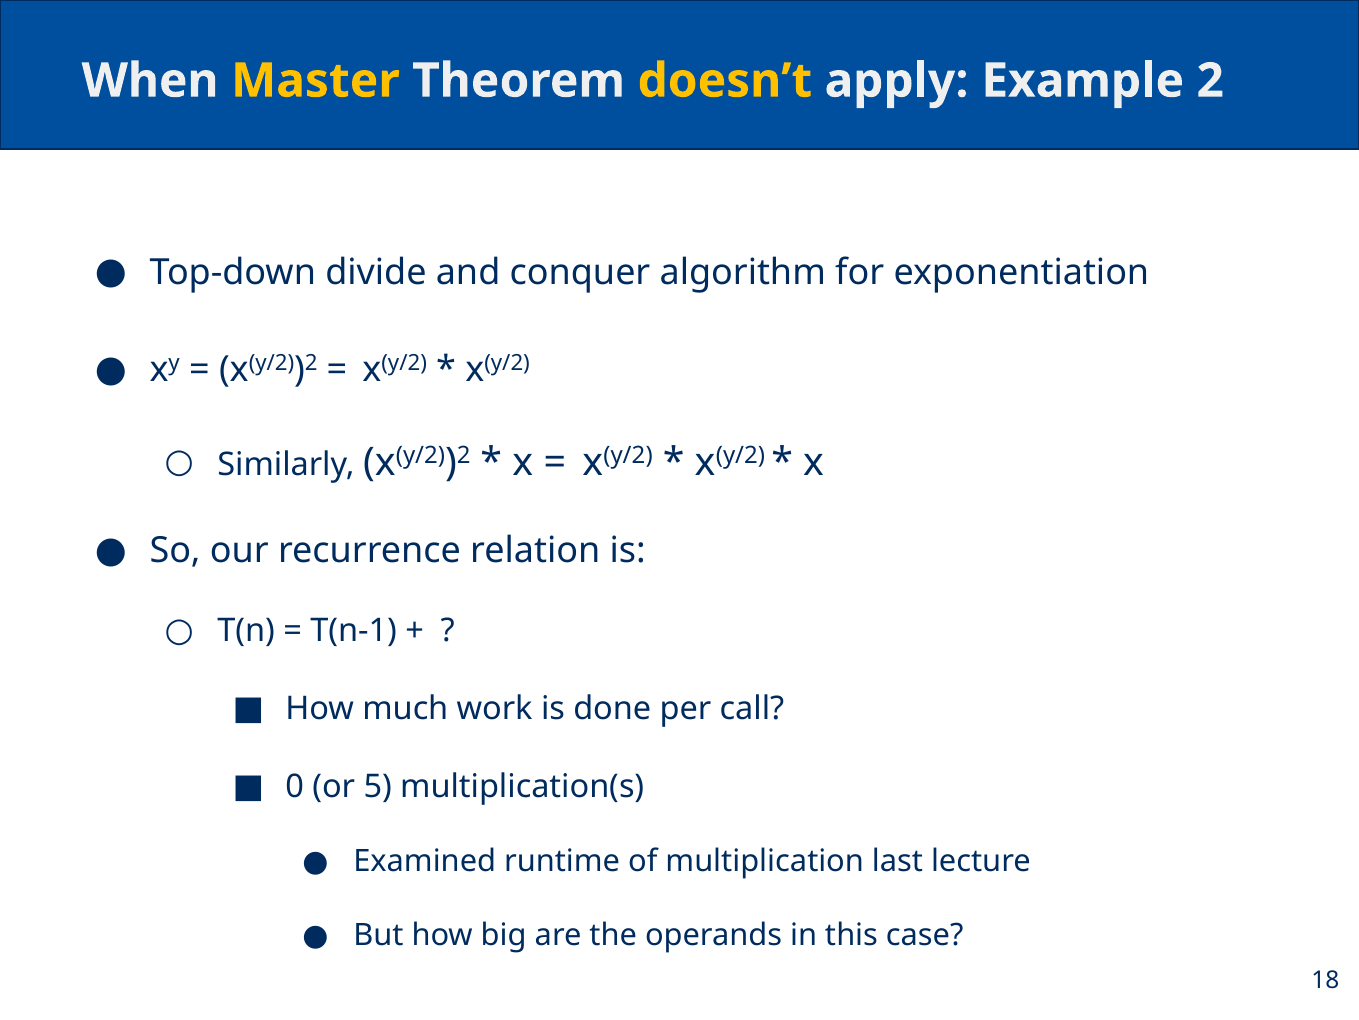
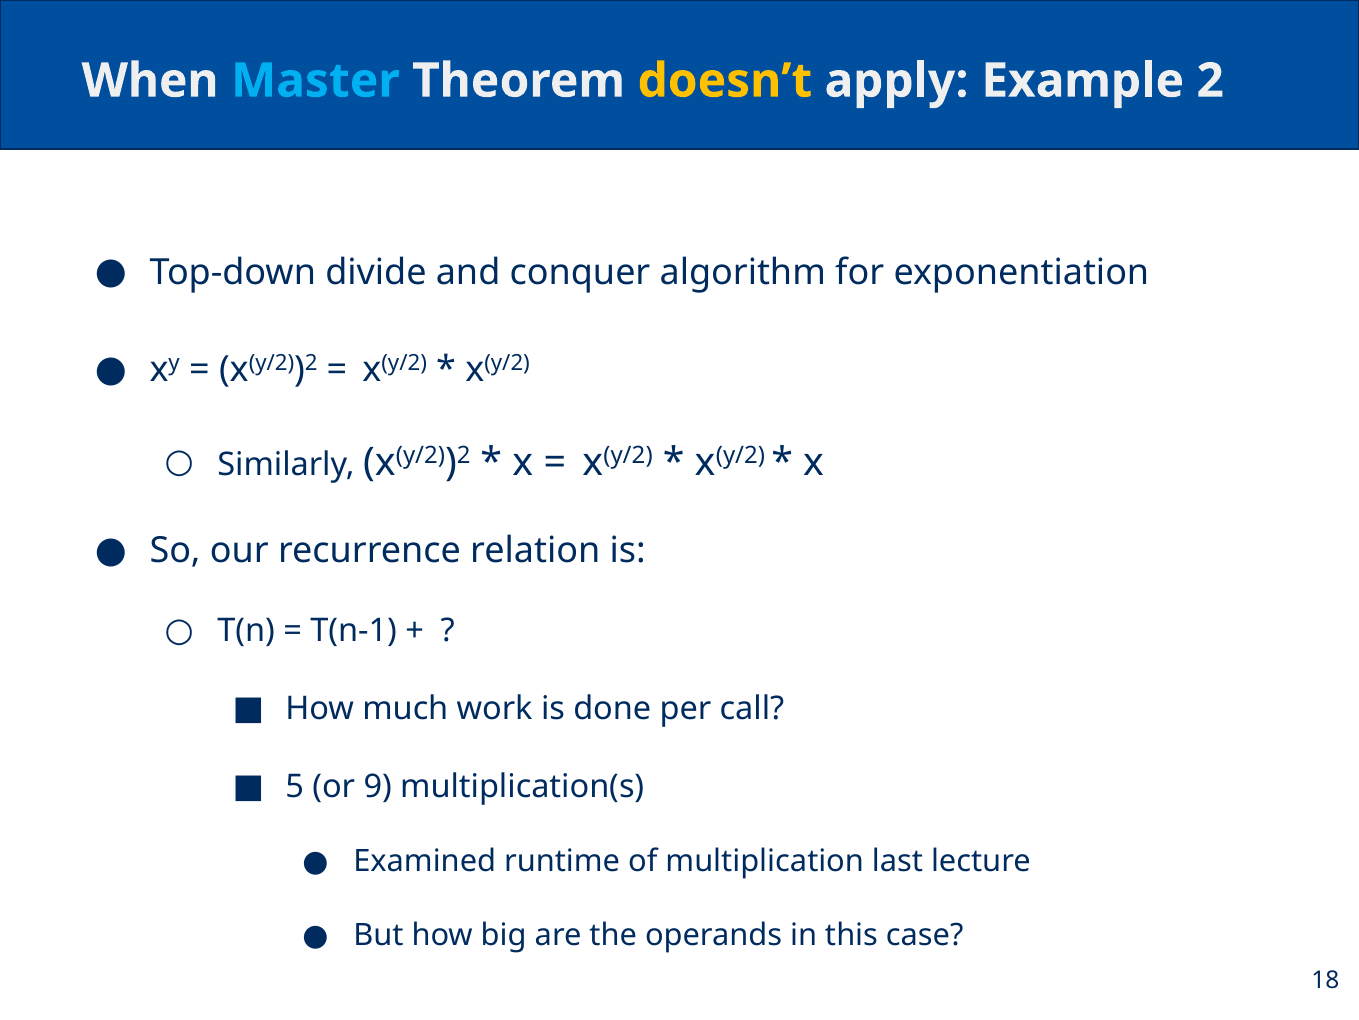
Master colour: yellow -> light blue
0: 0 -> 5
5: 5 -> 9
